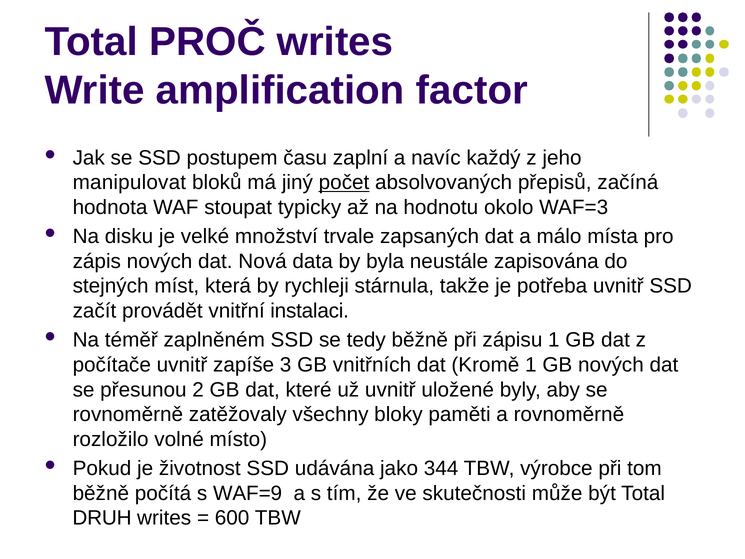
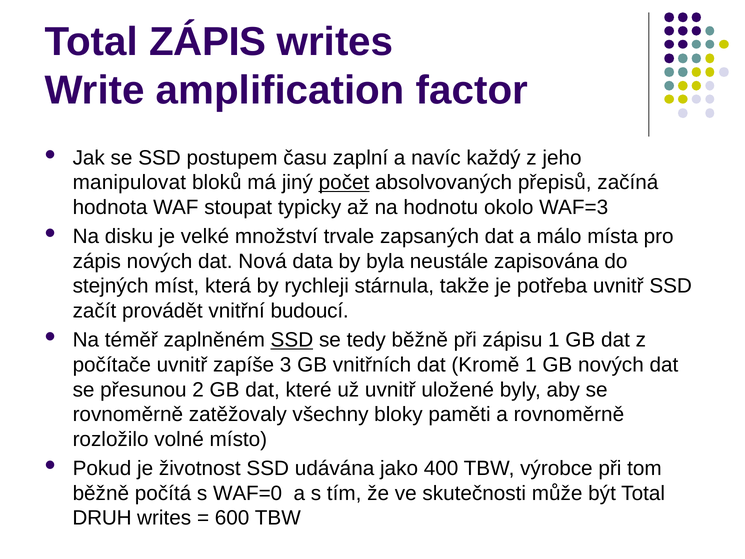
Total PROČ: PROČ -> ZÁPIS
instalaci: instalaci -> budoucí
SSD at (292, 340) underline: none -> present
344: 344 -> 400
WAF=9: WAF=9 -> WAF=0
